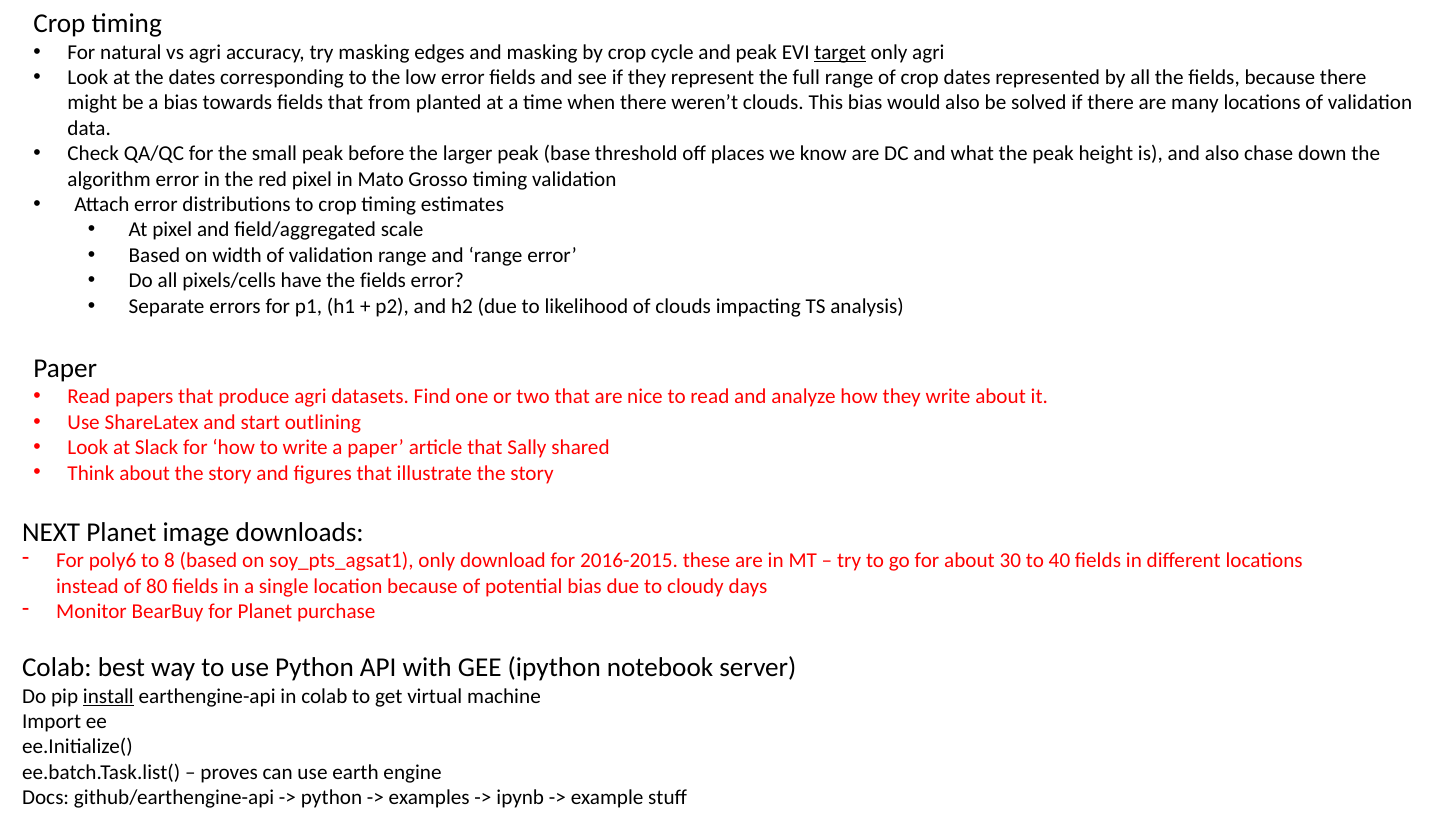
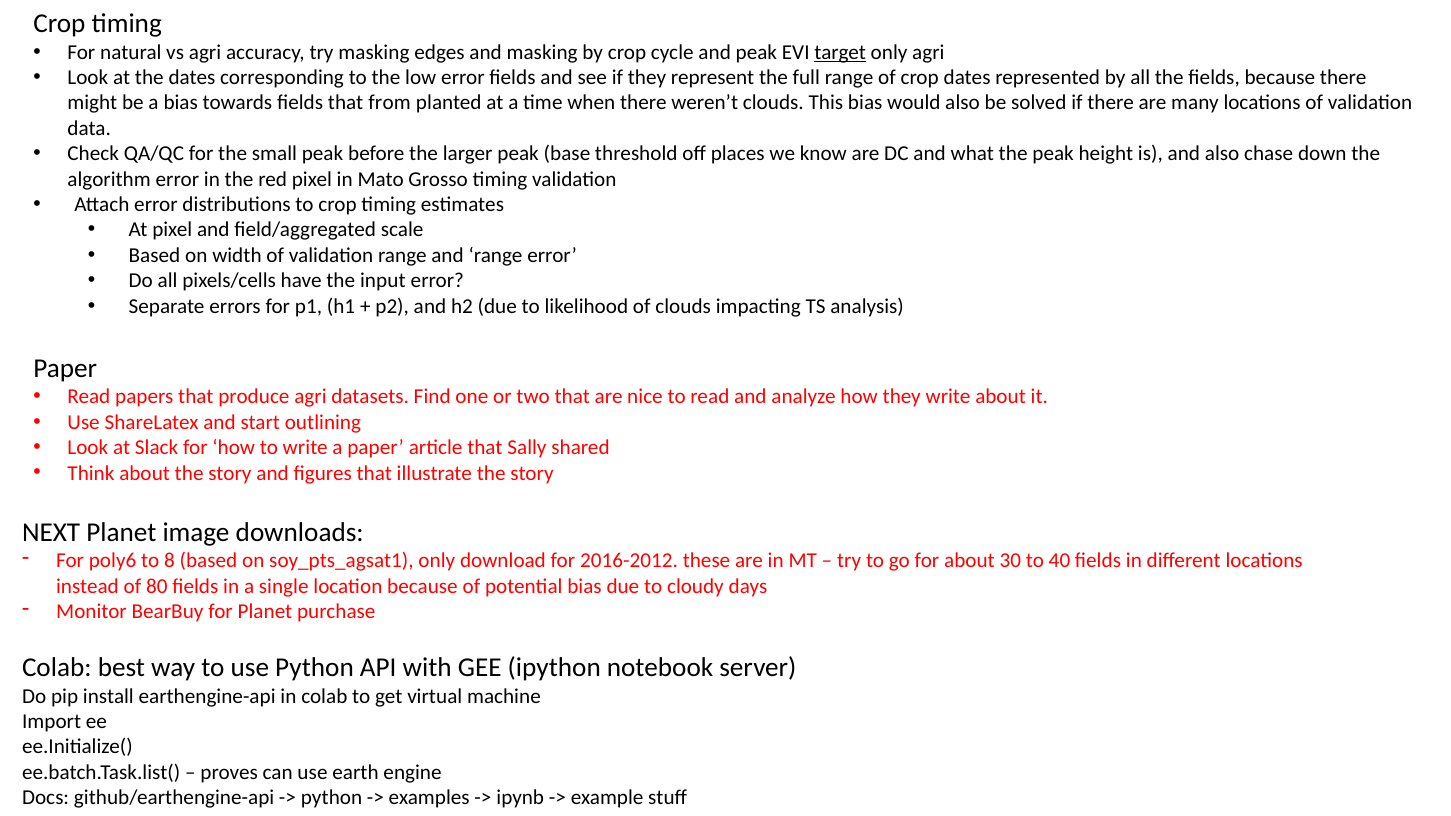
have the fields: fields -> input
2016-2015: 2016-2015 -> 2016-2012
install underline: present -> none
